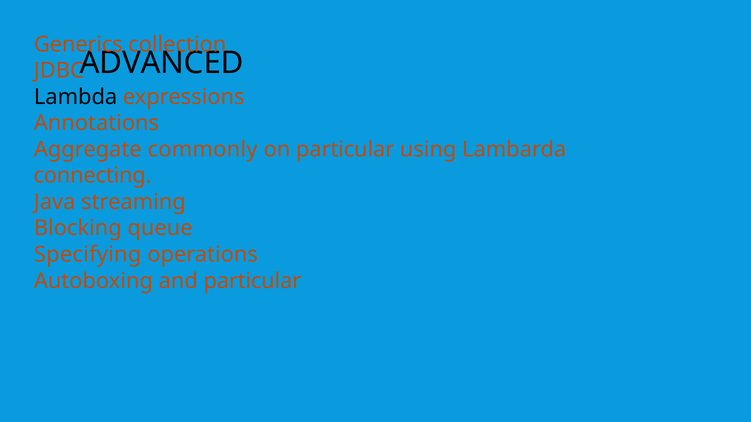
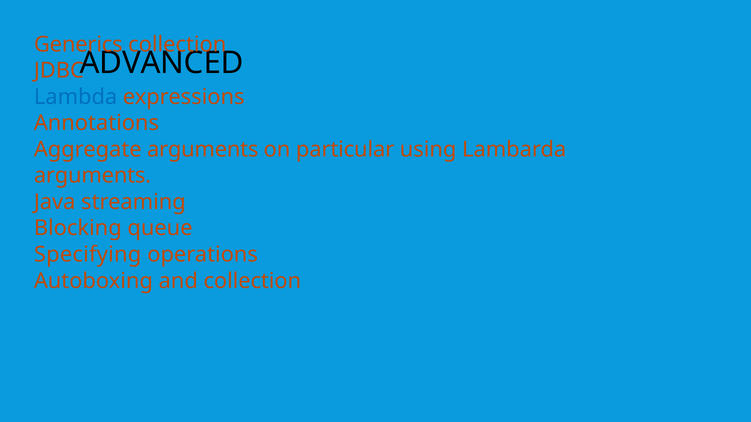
Lambda colour: black -> blue
Aggregate commonly: commonly -> arguments
connecting at (93, 176): connecting -> arguments
and particular: particular -> collection
